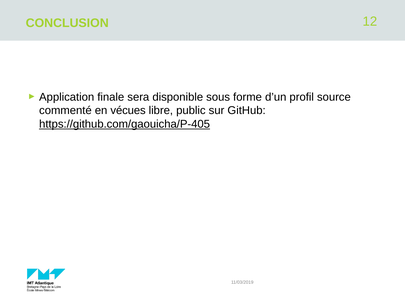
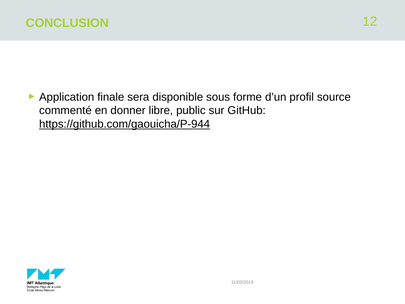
vécues: vécues -> donner
https://github.com/gaouicha/P-405: https://github.com/gaouicha/P-405 -> https://github.com/gaouicha/P-944
